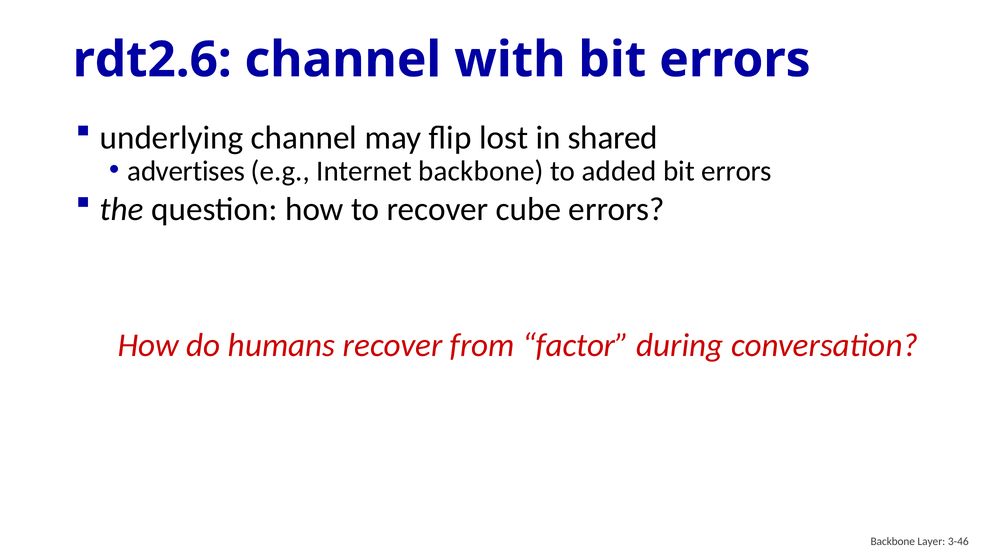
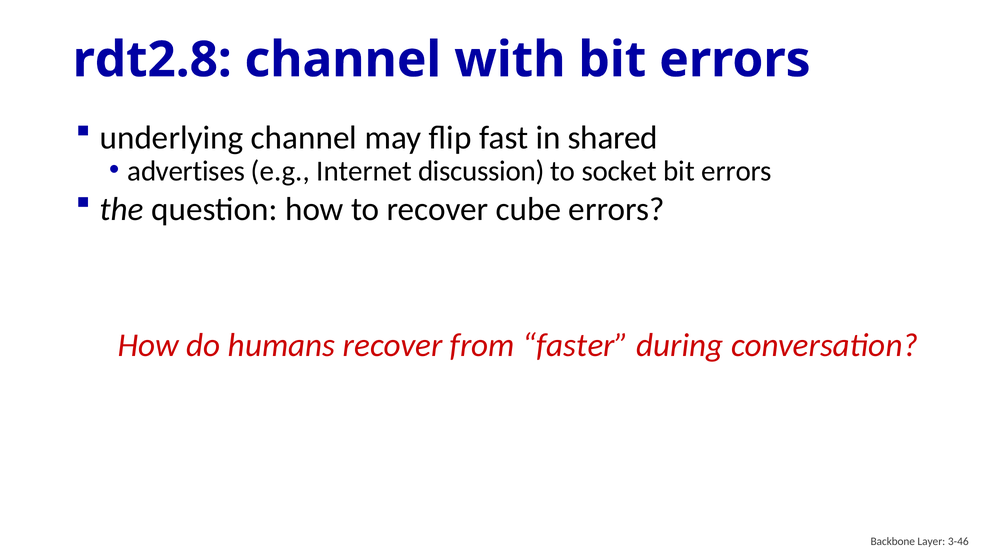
rdt2.6: rdt2.6 -> rdt2.8
lost: lost -> fast
Internet backbone: backbone -> discussion
added: added -> socket
factor: factor -> faster
